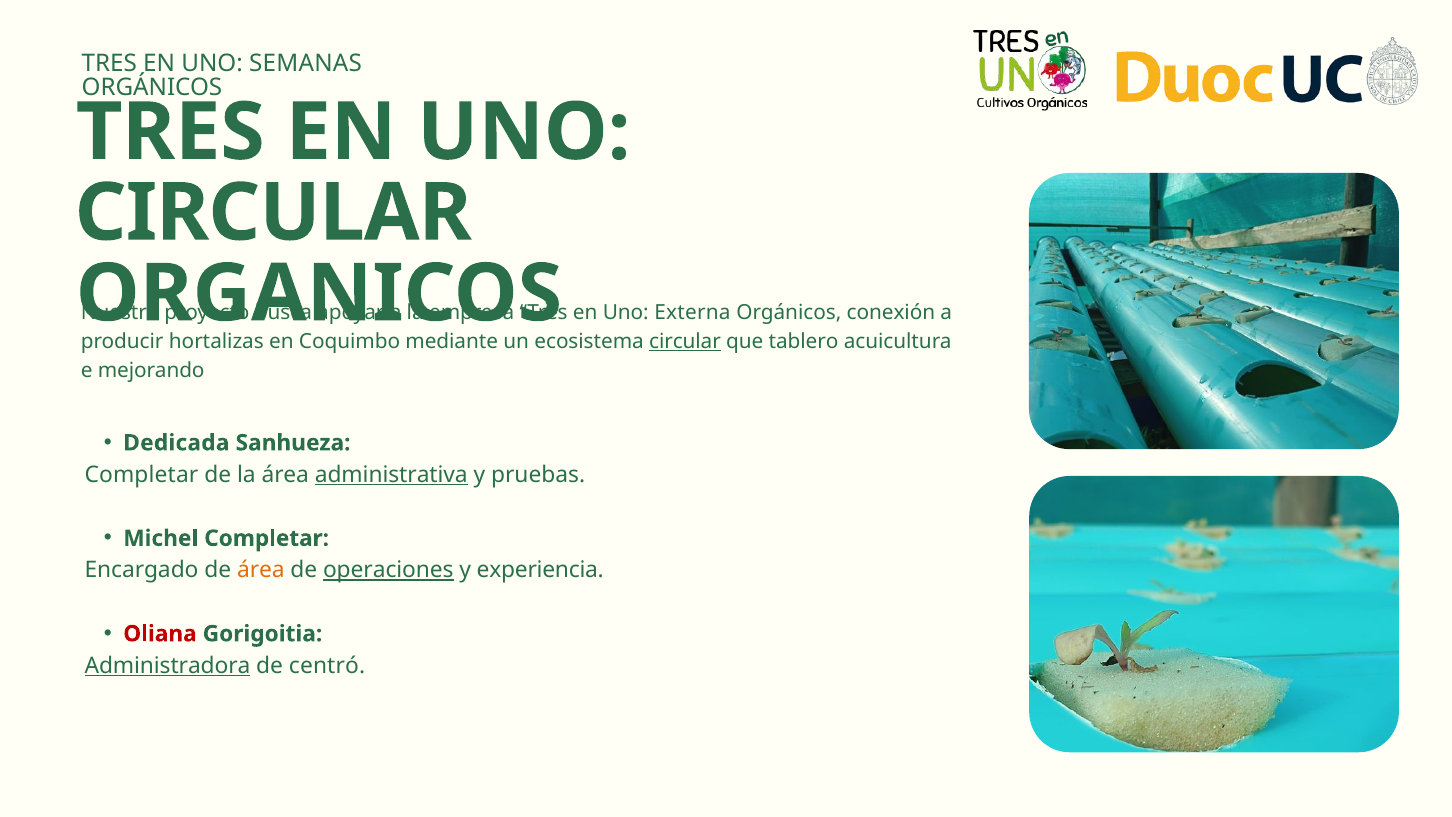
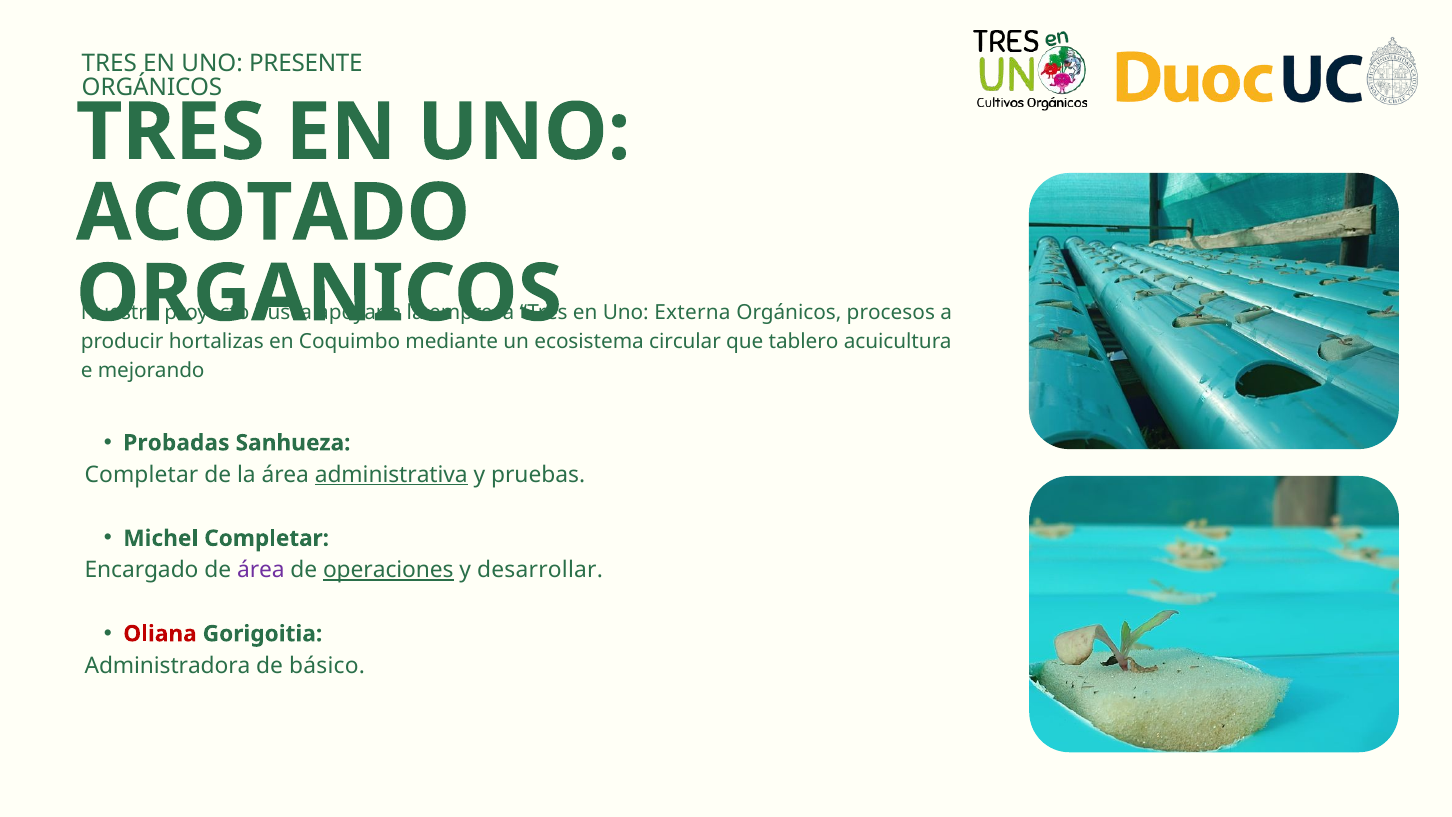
SEMANAS: SEMANAS -> PRESENTE
CIRCULAR at (273, 213): CIRCULAR -> ACOTADO
conexión: conexión -> procesos
circular at (685, 342) underline: present -> none
Dedicada: Dedicada -> Probadas
área at (261, 570) colour: orange -> purple
experiencia: experiencia -> desarrollar
Administradora underline: present -> none
centró: centró -> básico
